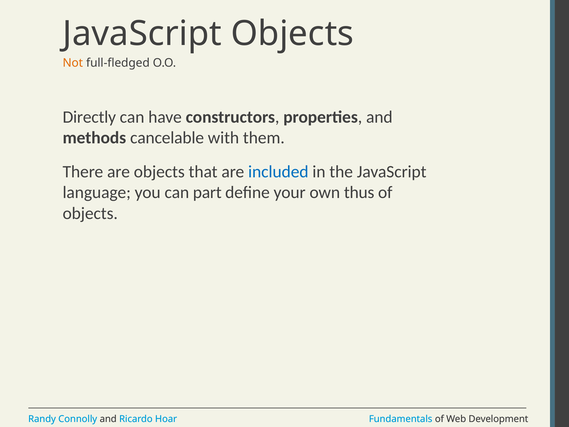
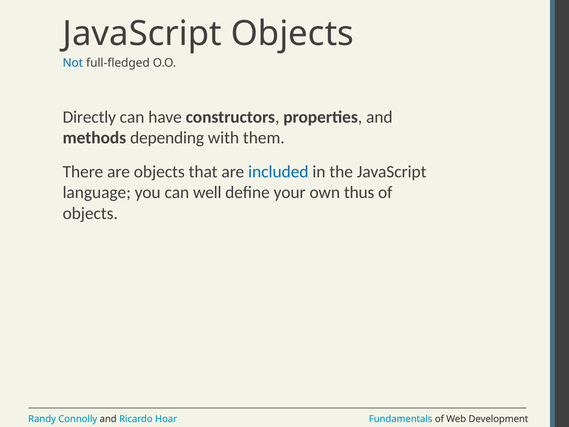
Not colour: orange -> blue
cancelable: cancelable -> depending
part: part -> well
